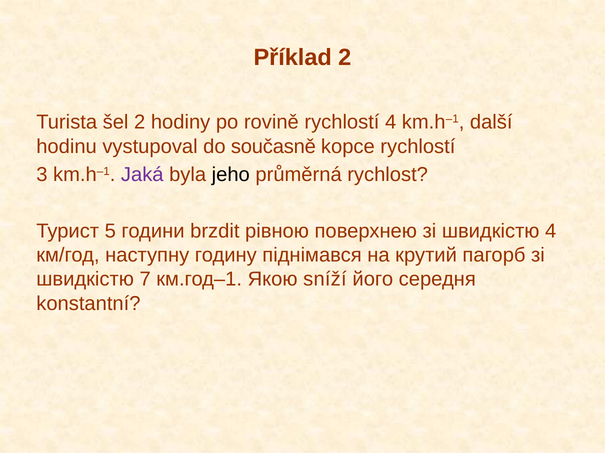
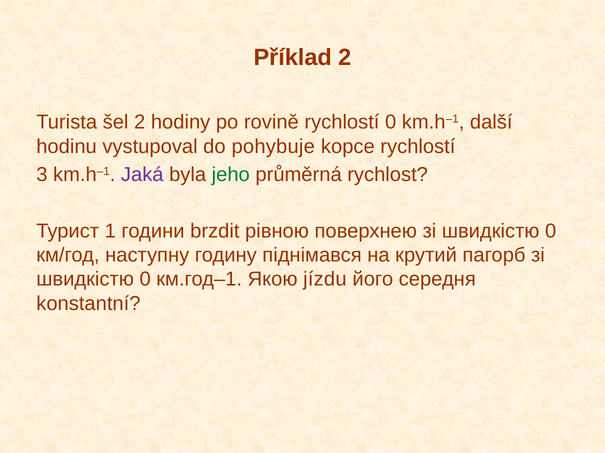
rychlostí 4: 4 -> 0
současně: současně -> pohybuje
jeho colour: black -> green
5: 5 -> 1
поверхнею зі швидкістю 4: 4 -> 0
7 at (145, 280): 7 -> 0
sníží: sníží -> jízdu
